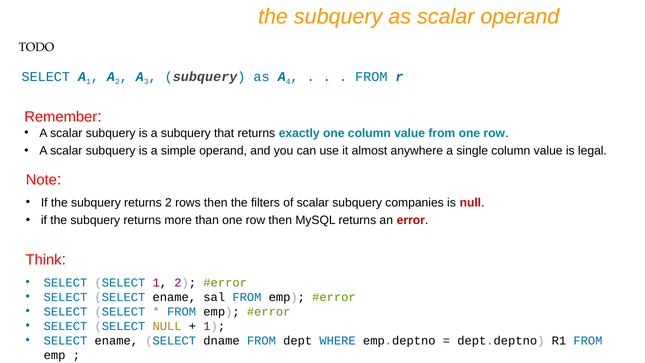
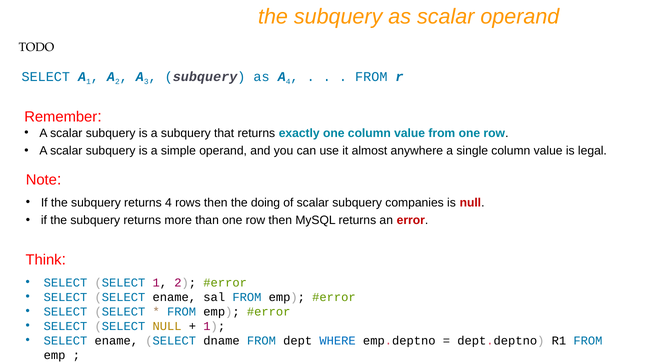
returns 2: 2 -> 4
filters: filters -> doing
